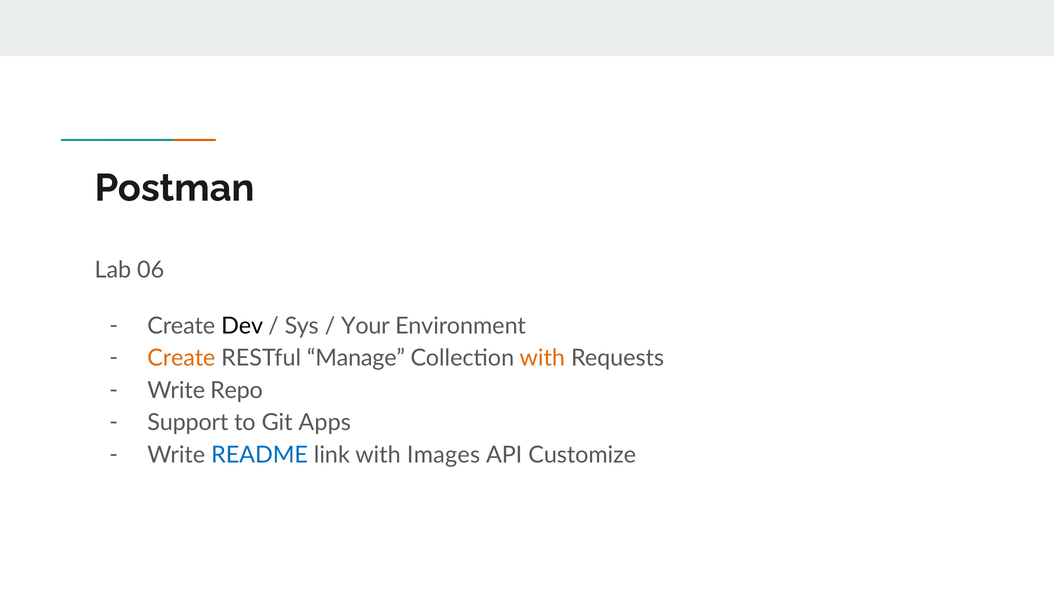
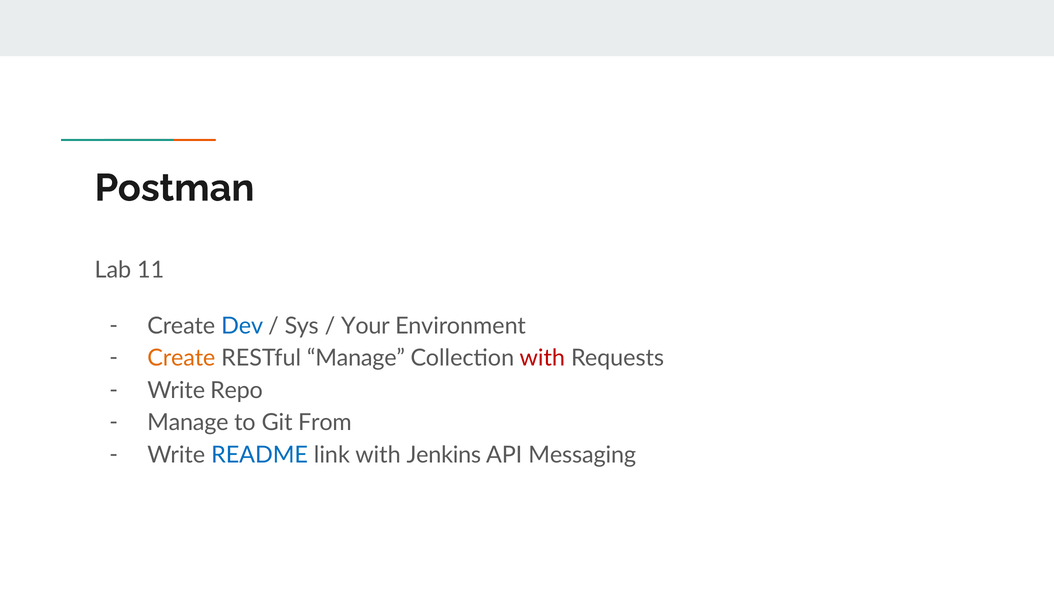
06: 06 -> 11
Dev colour: black -> blue
with at (542, 358) colour: orange -> red
Support at (188, 423): Support -> Manage
Apps: Apps -> From
Images: Images -> Jenkins
Customize: Customize -> Messaging
